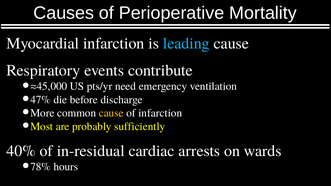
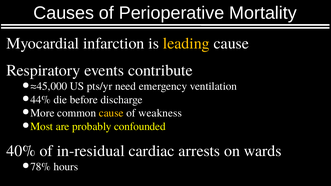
leading colour: light blue -> yellow
47%: 47% -> 44%
of infarction: infarction -> weakness
sufficiently: sufficiently -> confounded
